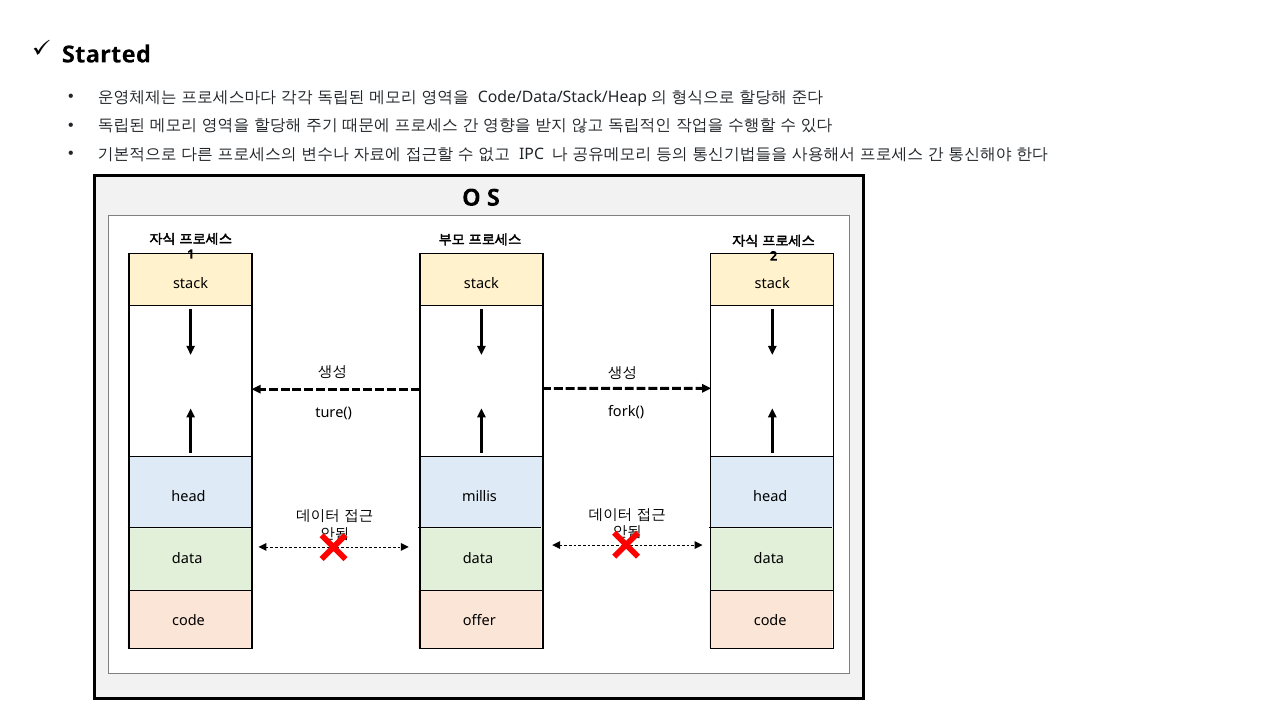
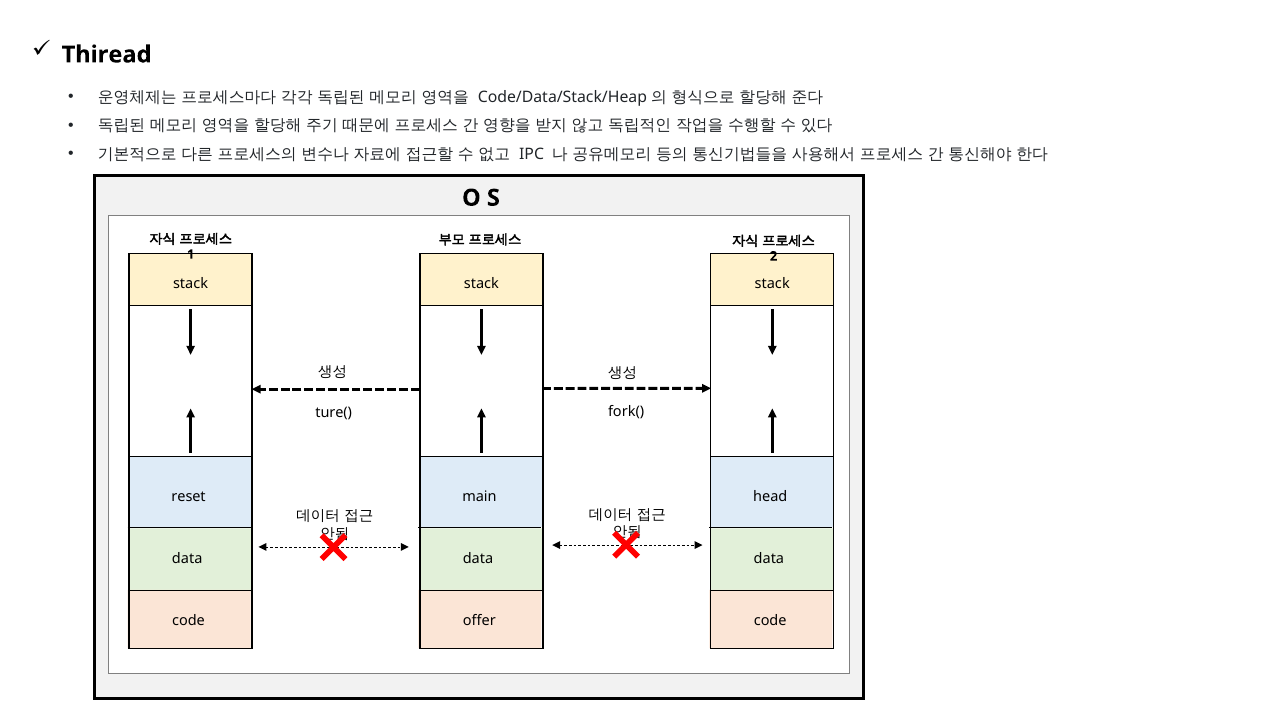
Started: Started -> Thiread
head at (189, 496): head -> reset
millis: millis -> main
